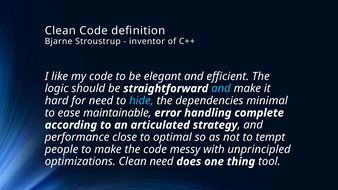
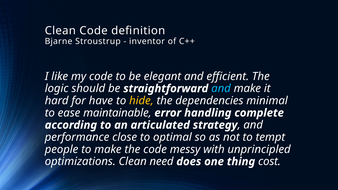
for need: need -> have
hide colour: light blue -> yellow
tool: tool -> cost
